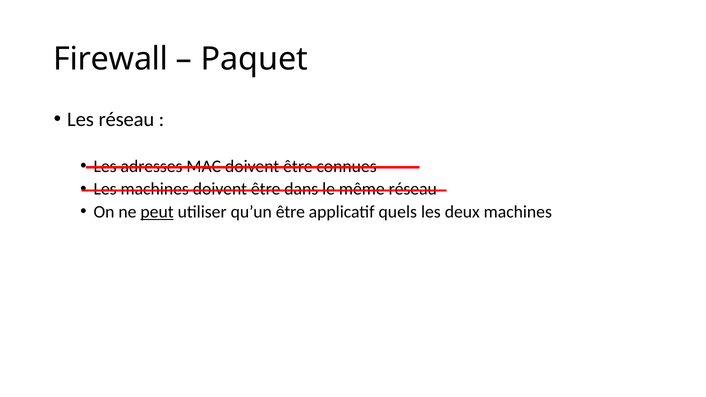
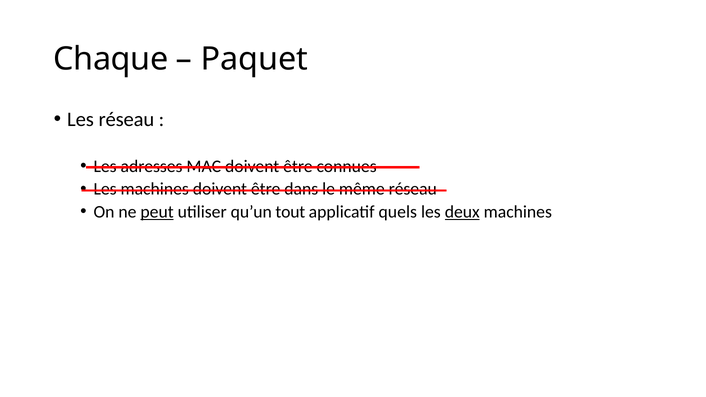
Firewall: Firewall -> Chaque
qu’un être: être -> tout
deux underline: none -> present
